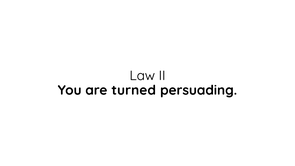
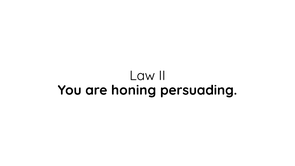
turned: turned -> honing
